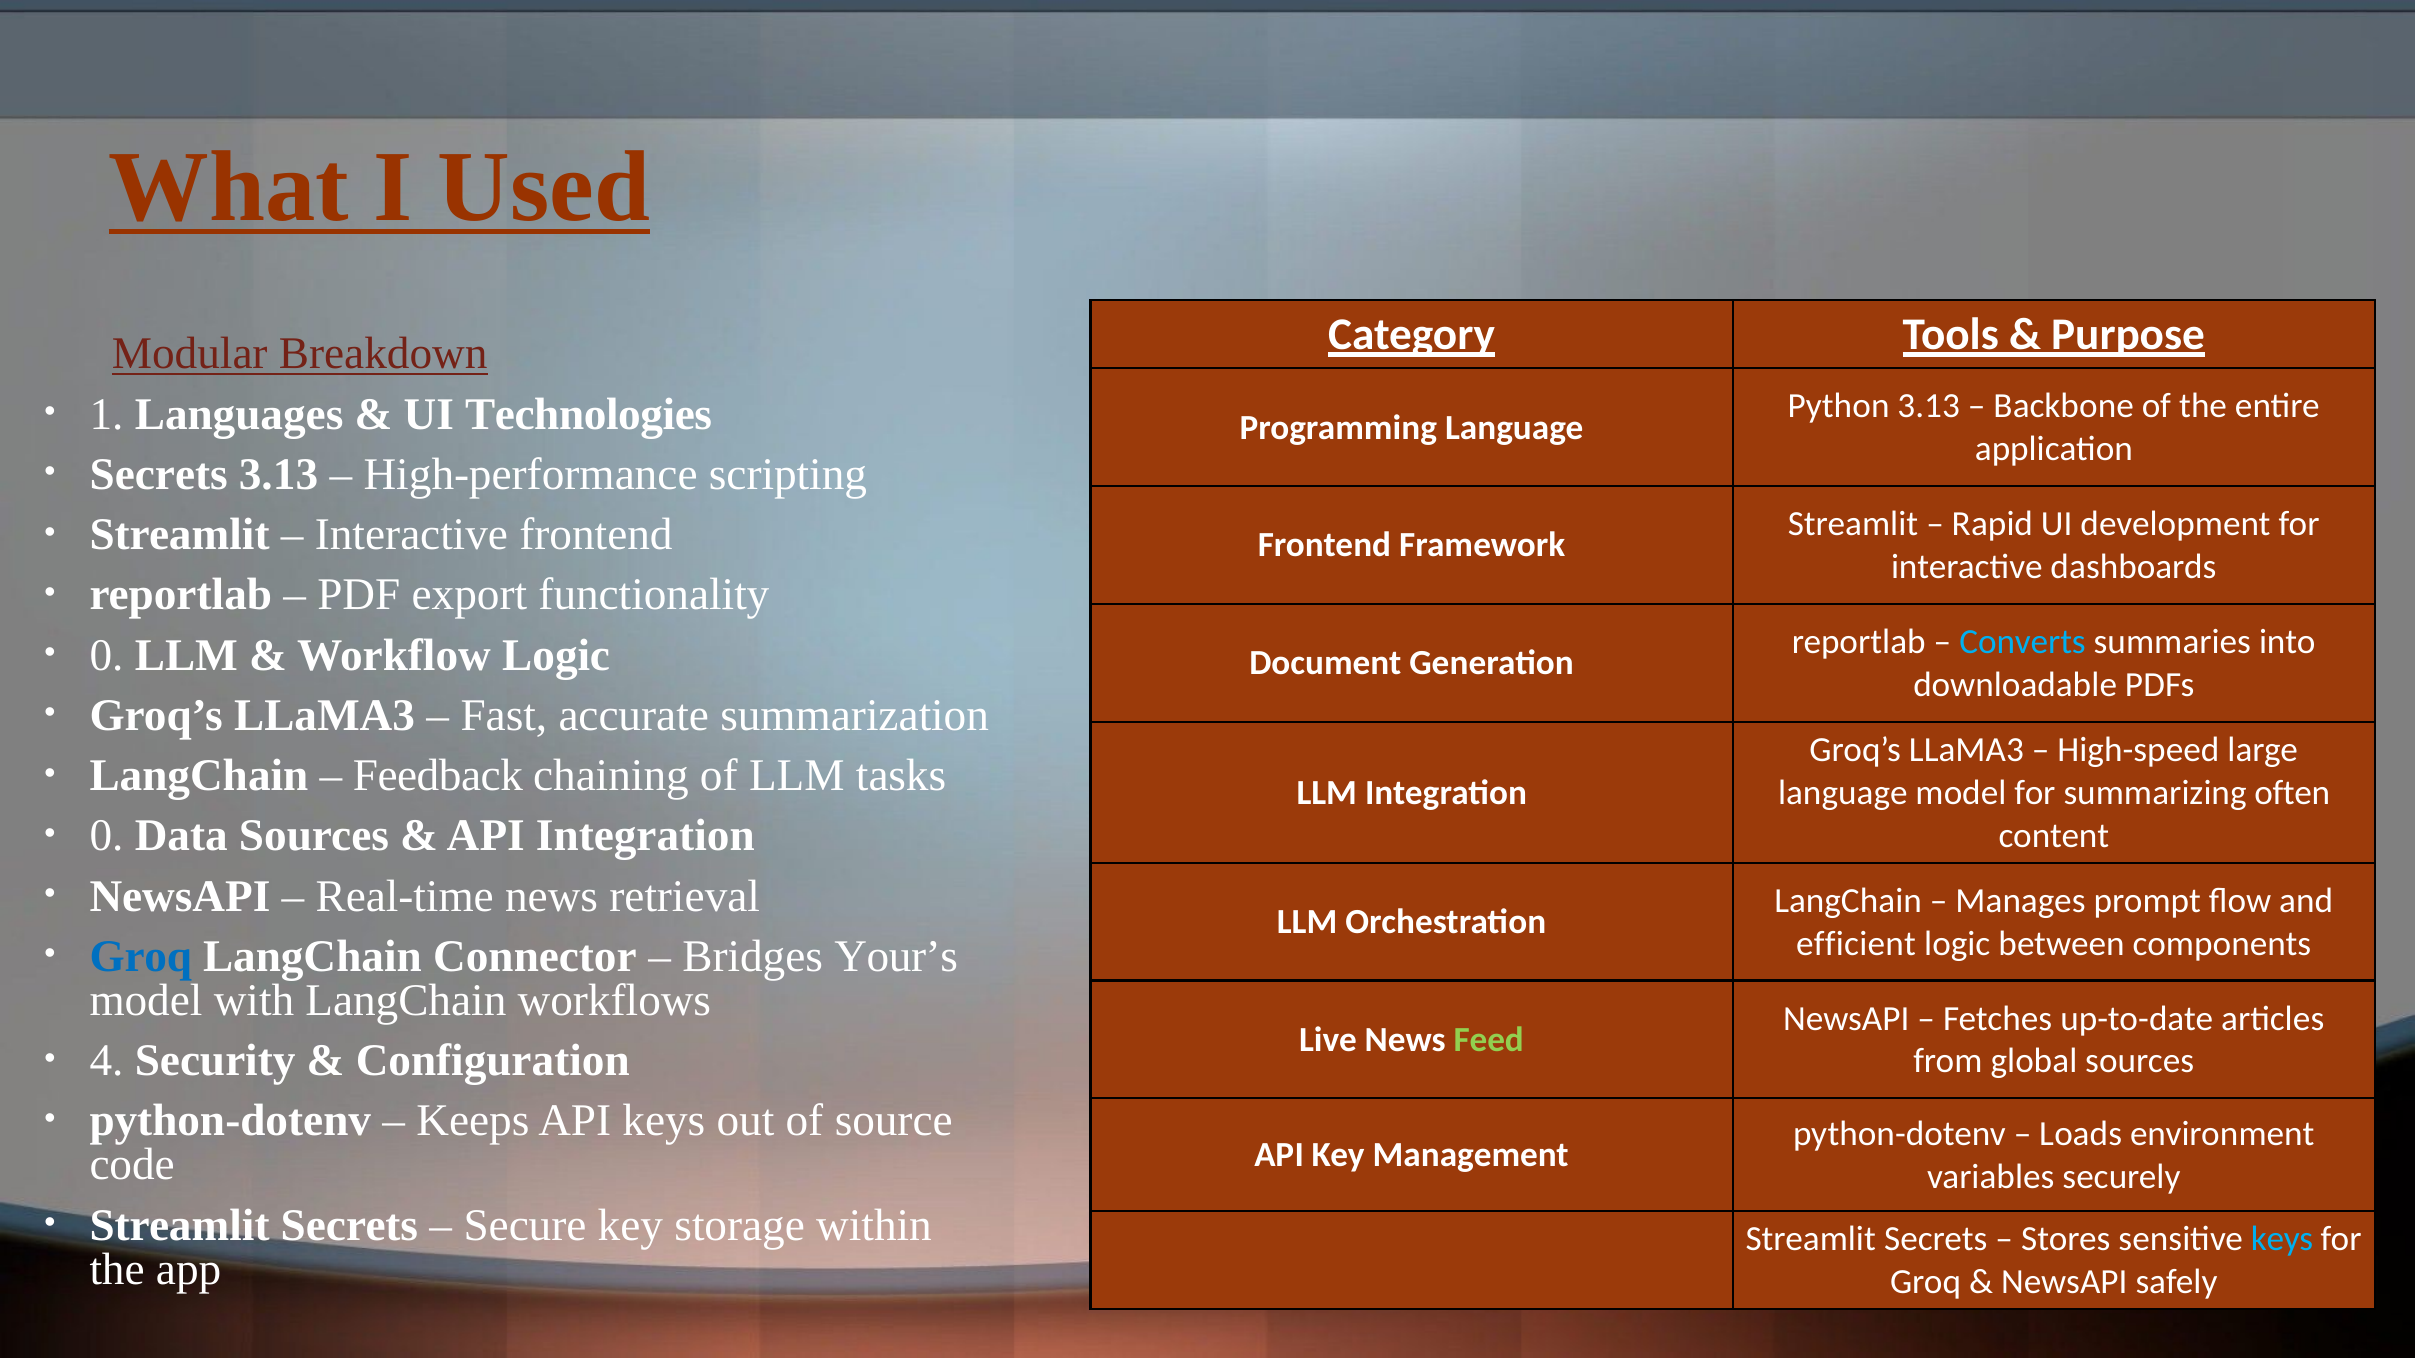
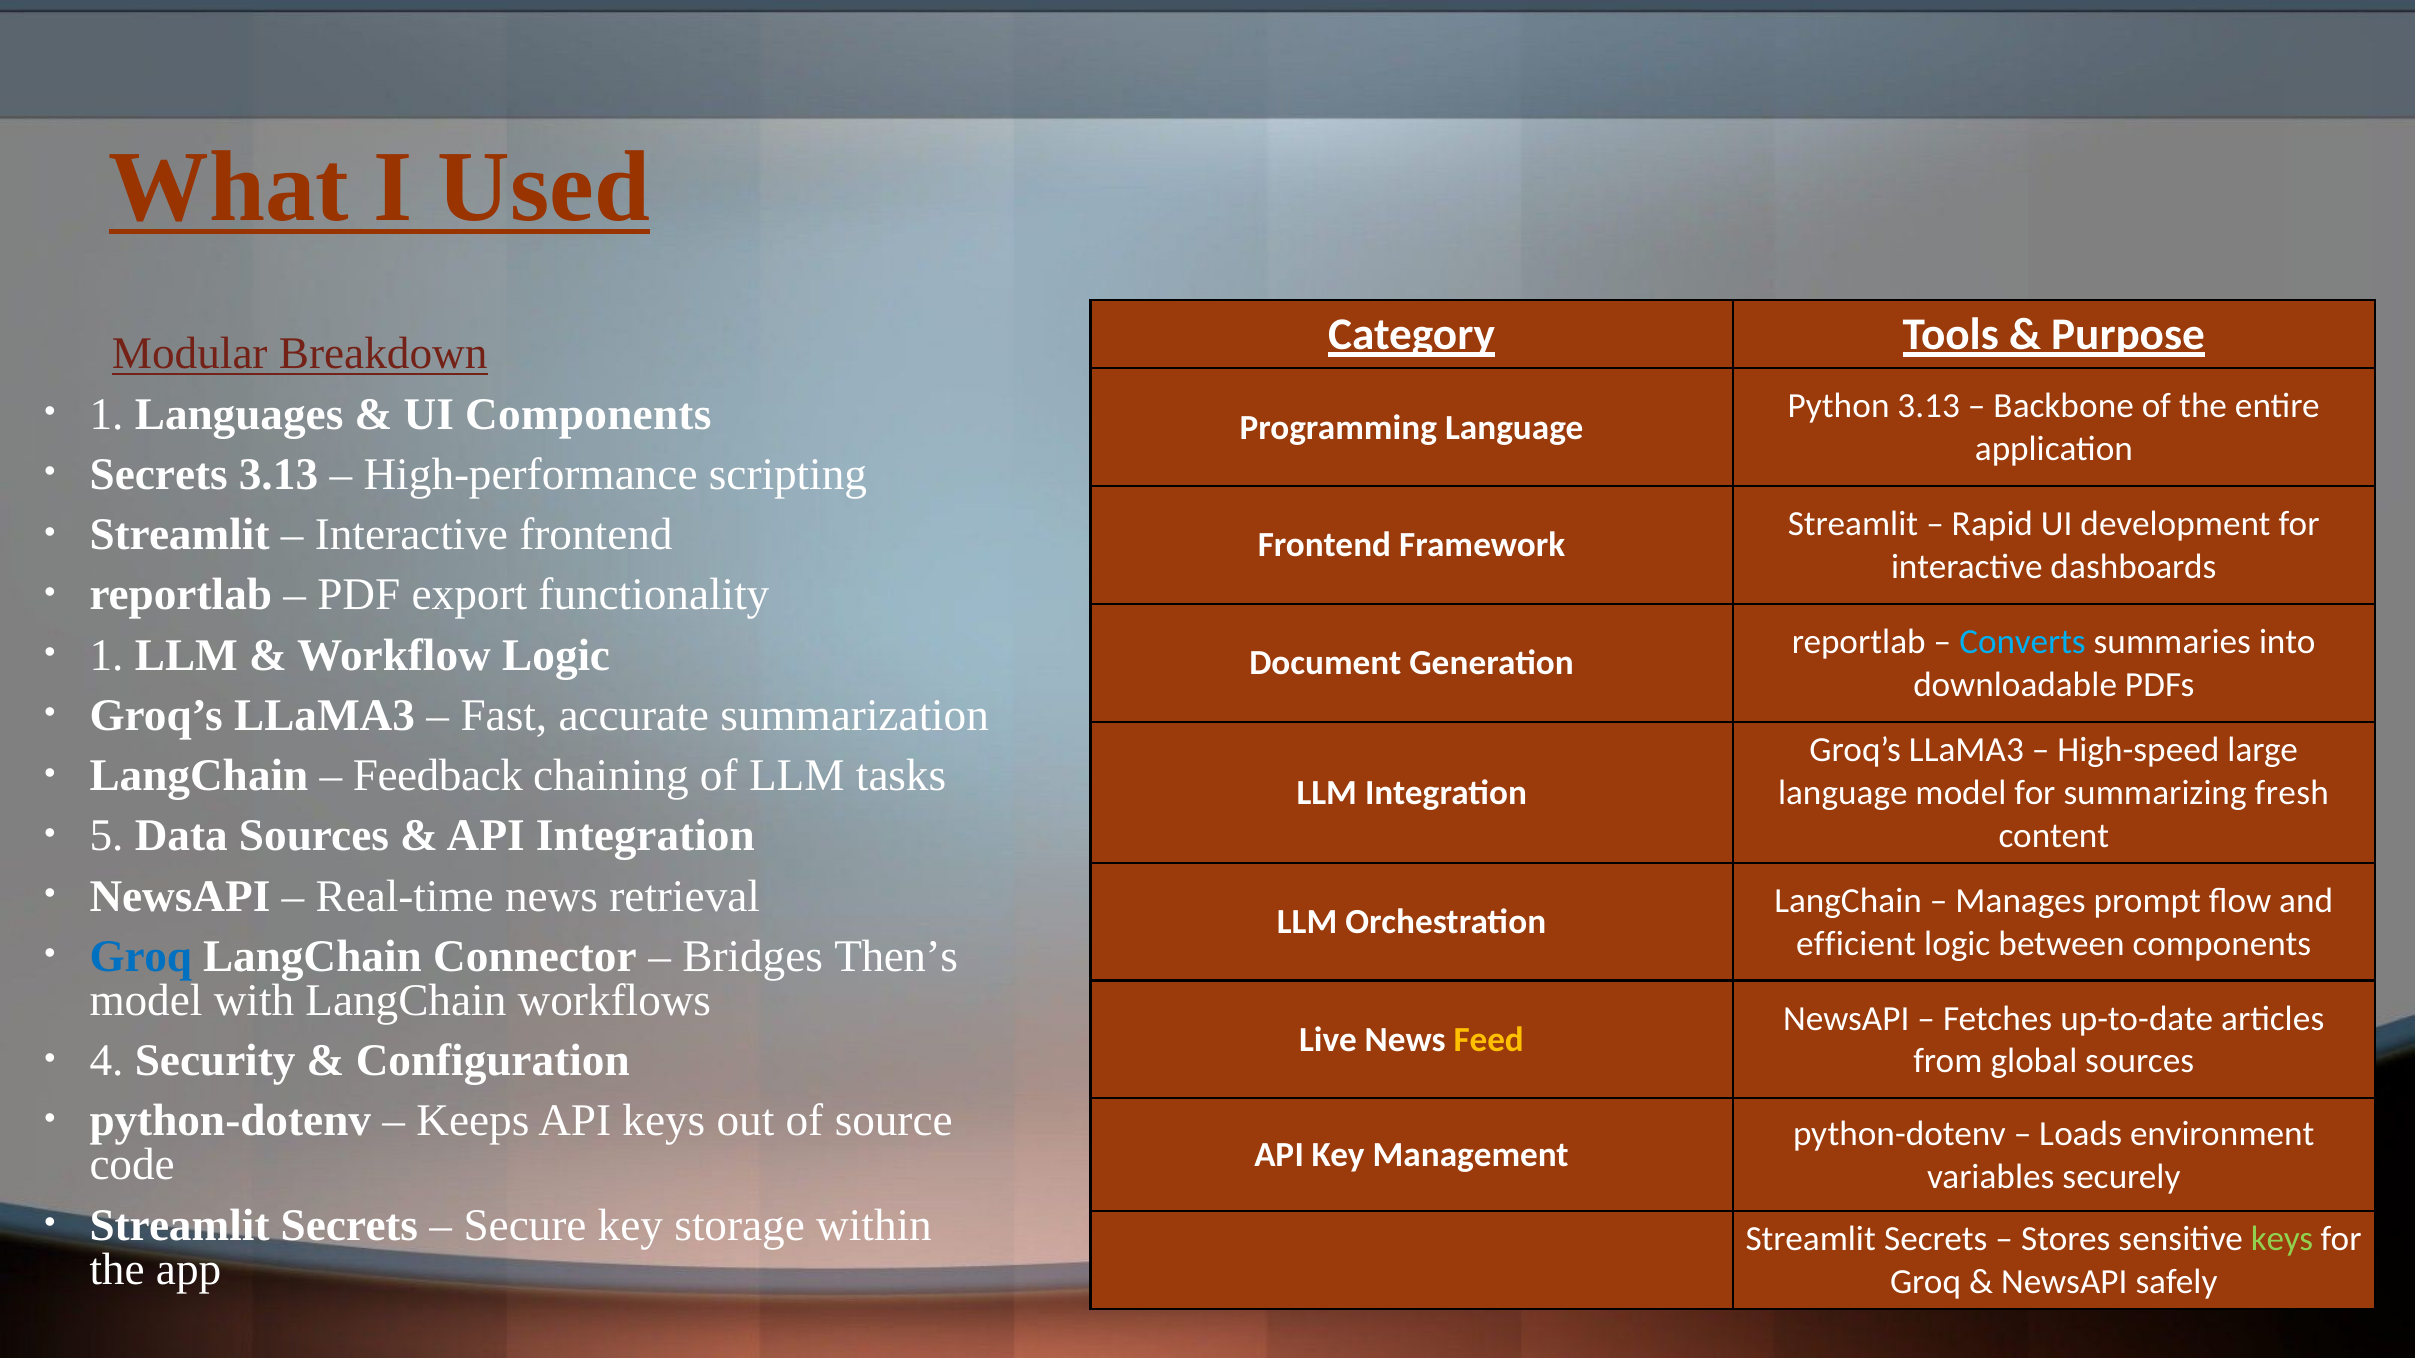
UI Technologies: Technologies -> Components
0 at (107, 655): 0 -> 1
often: often -> fresh
0 at (107, 836): 0 -> 5
Your’s: Your’s -> Then’s
Feed colour: light green -> yellow
keys at (2282, 1239) colour: light blue -> light green
